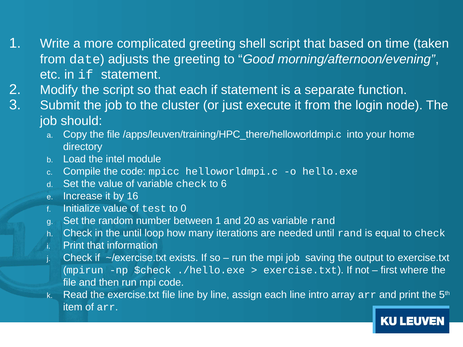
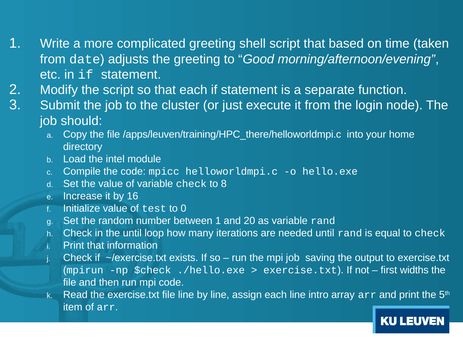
6: 6 -> 8
where: where -> widths
